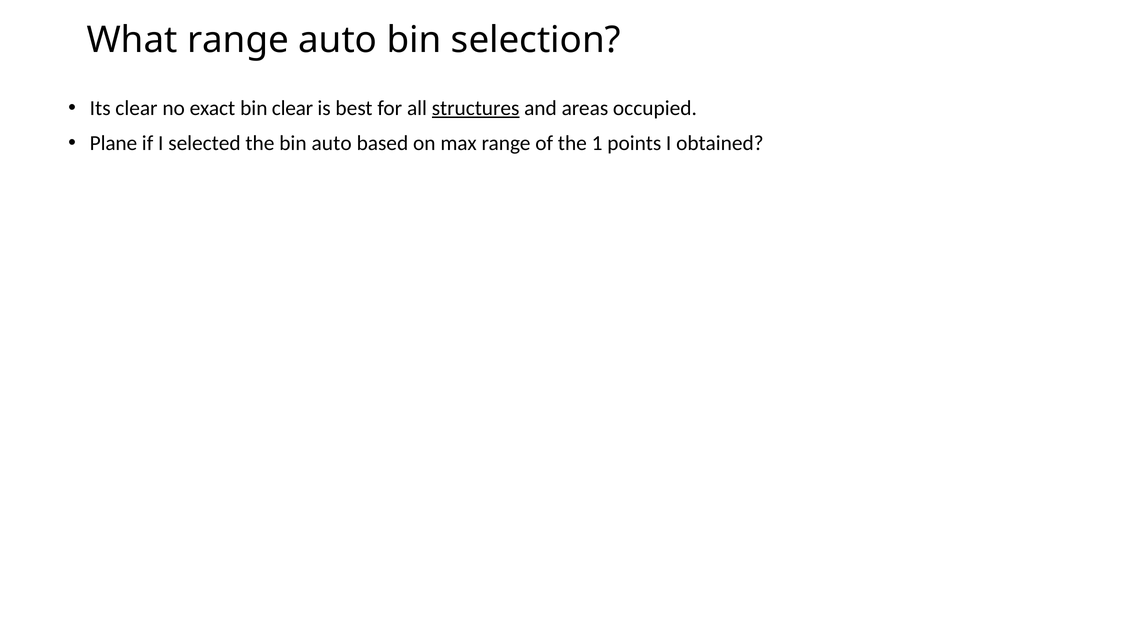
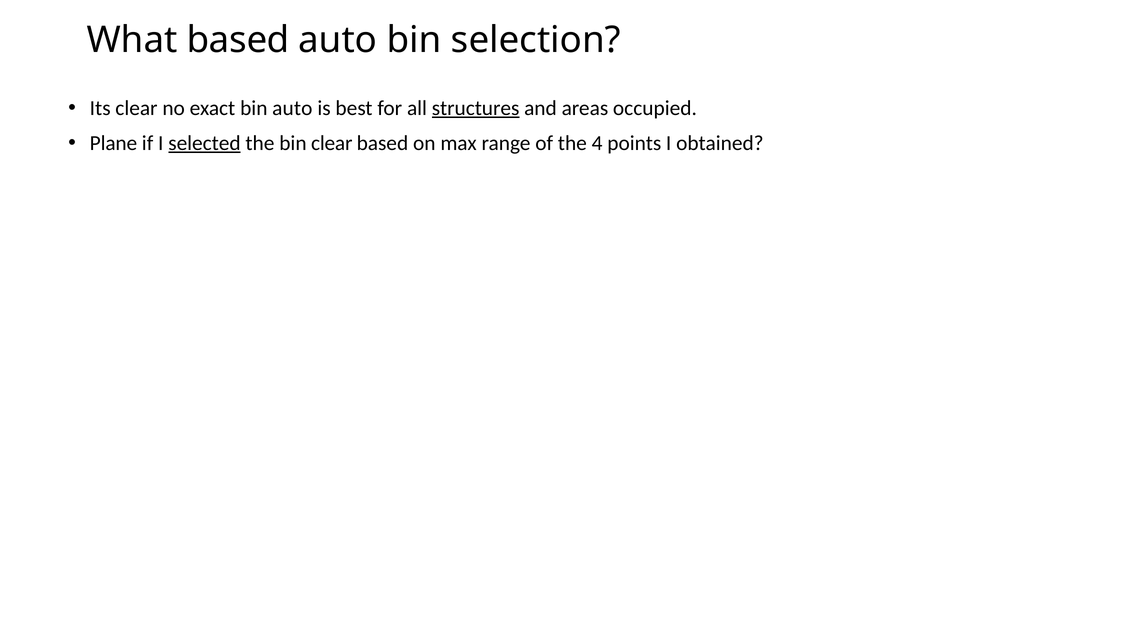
What range: range -> based
bin clear: clear -> auto
selected underline: none -> present
bin auto: auto -> clear
1: 1 -> 4
